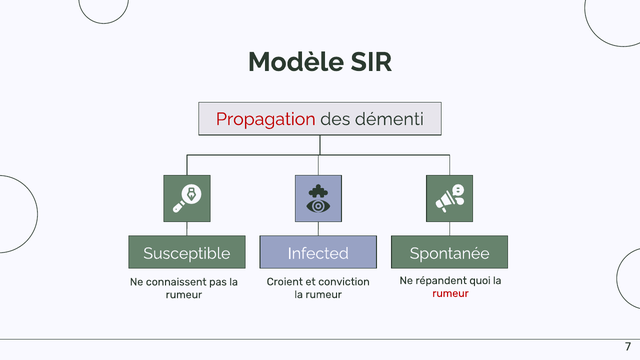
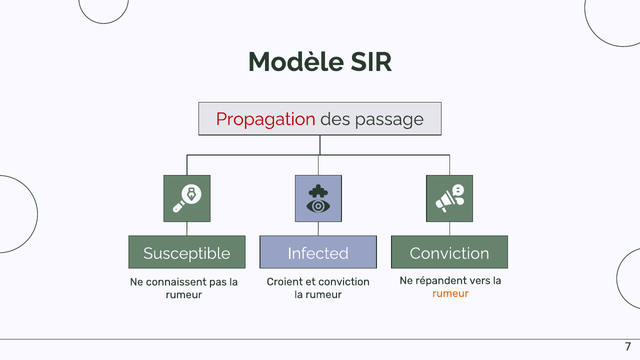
démenti: démenti -> passage
Infected Spontanée: Spontanée -> Conviction
quoi: quoi -> vers
rumeur at (451, 293) colour: red -> orange
